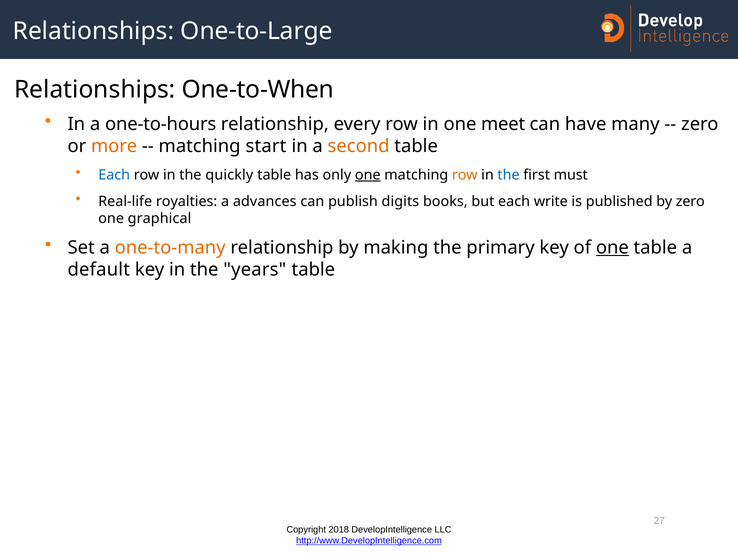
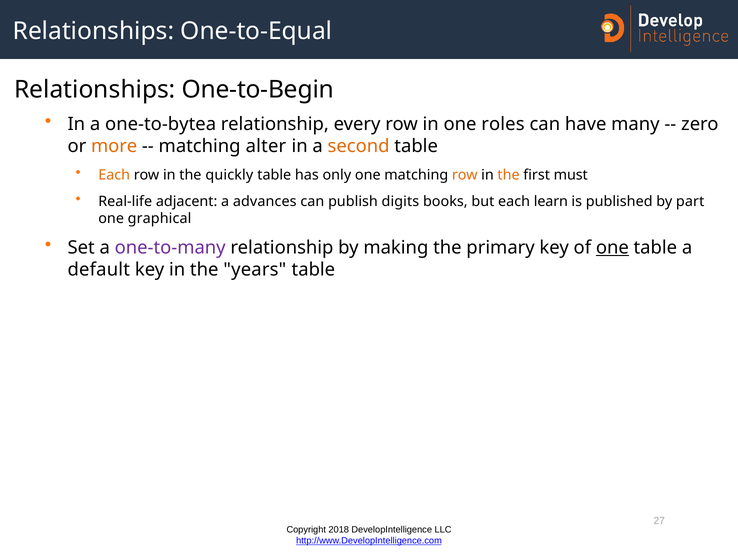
One-to-Large: One-to-Large -> One-to-Equal
One-to-When: One-to-When -> One-to-Begin
one-to-hours: one-to-hours -> one-to-bytea
meet: meet -> roles
start: start -> alter
Each at (114, 175) colour: blue -> orange
one at (368, 175) underline: present -> none
the at (509, 175) colour: blue -> orange
royalties: royalties -> adjacent
write: write -> learn
by zero: zero -> part
one-to-many colour: orange -> purple
